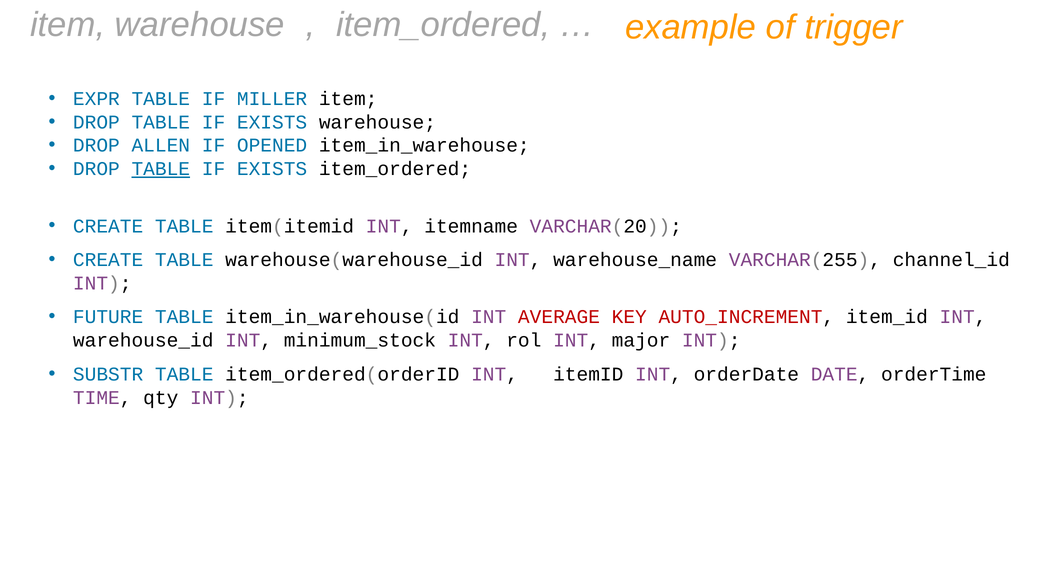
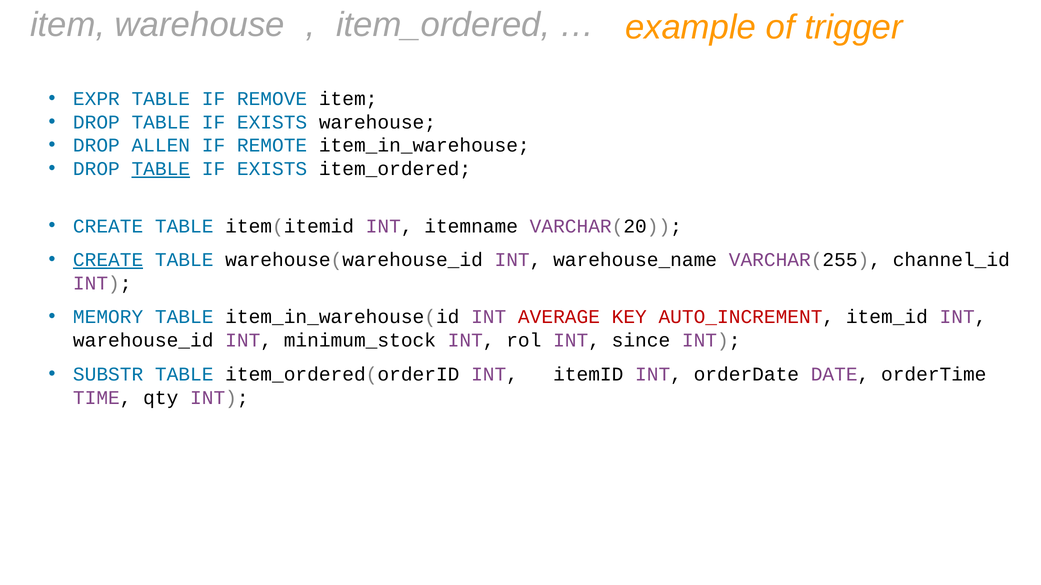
MILLER: MILLER -> REMOVE
OPENED: OPENED -> REMOTE
CREATE at (108, 260) underline: none -> present
FUTURE: FUTURE -> MEMORY
major: major -> since
